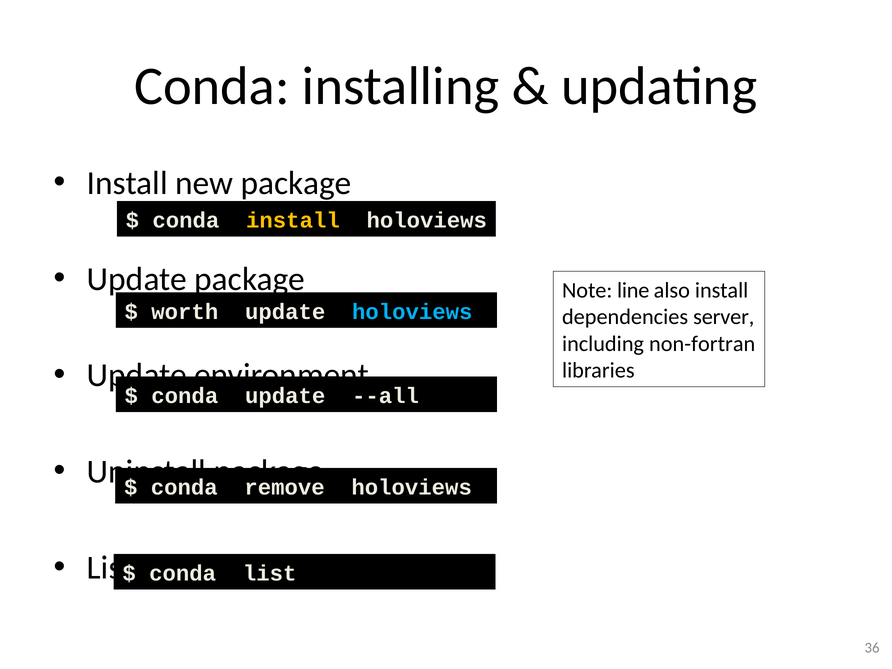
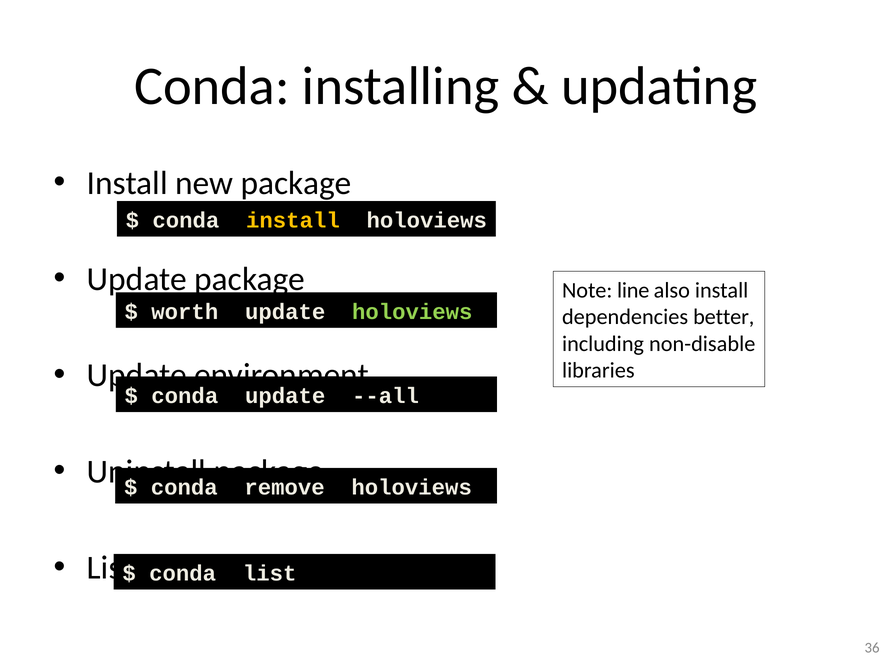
holoviews at (412, 312) colour: light blue -> light green
server: server -> better
non-fortran: non-fortran -> non-disable
